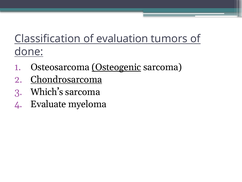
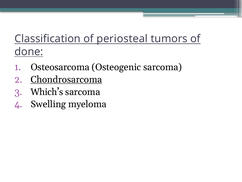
evaluation: evaluation -> periosteal
Osteogenic underline: present -> none
Evaluate: Evaluate -> Swelling
